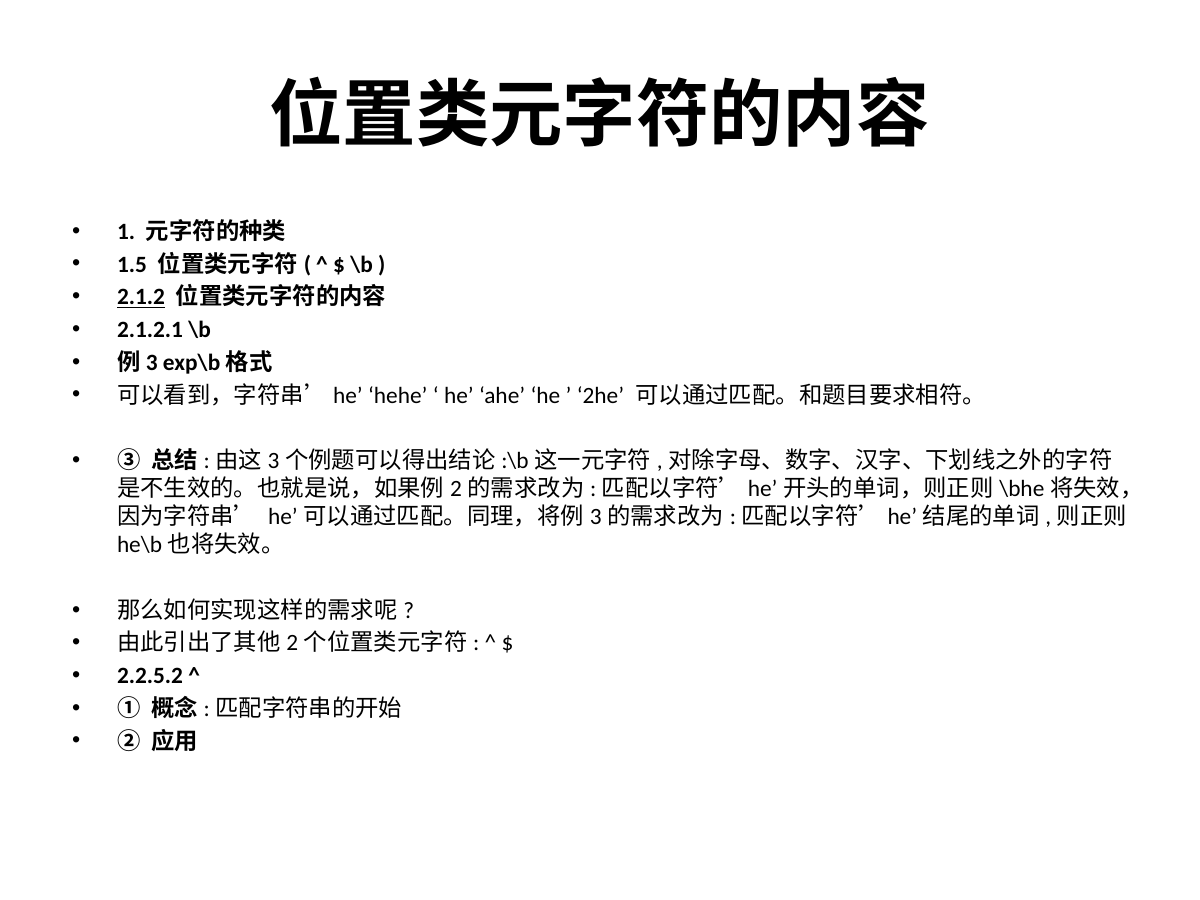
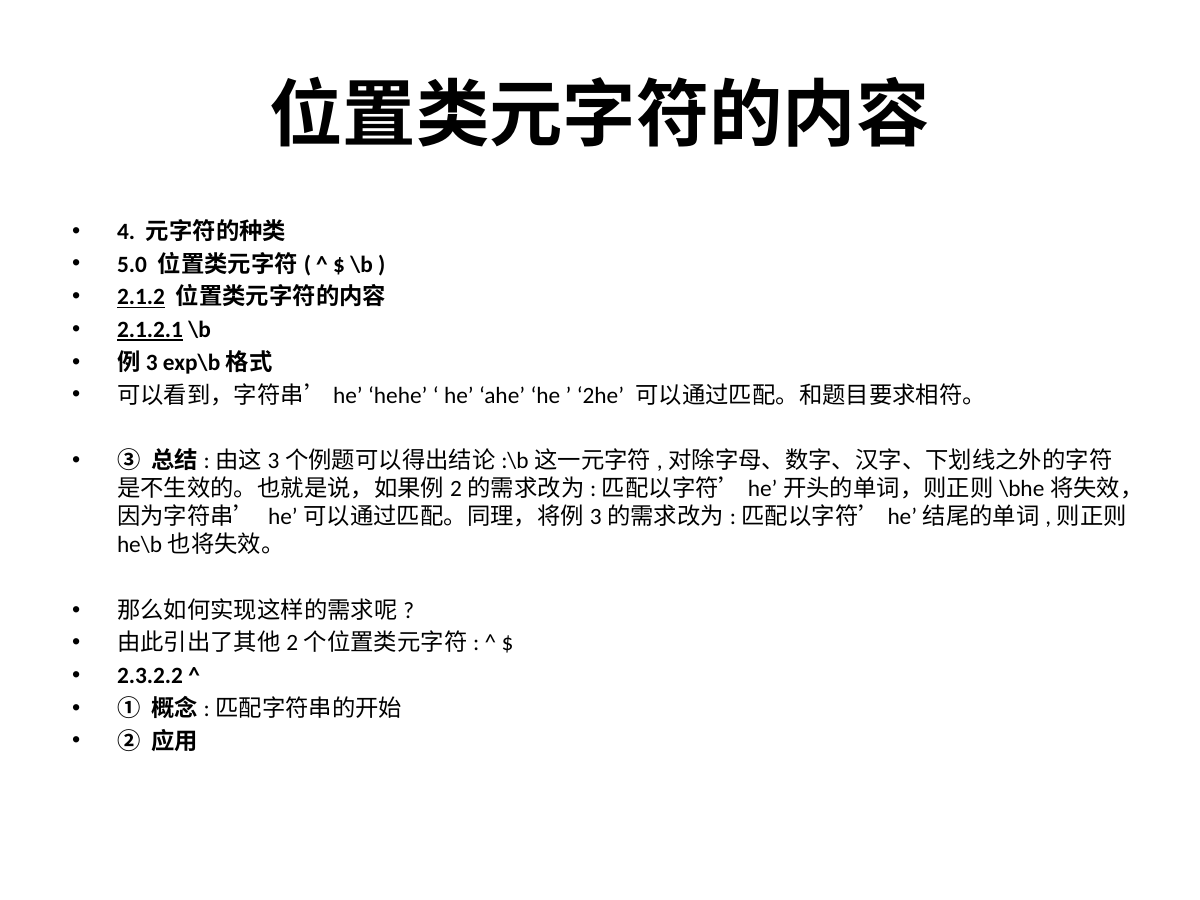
1: 1 -> 4
1.5: 1.5 -> 5.0
2.1.2.1 underline: none -> present
2.2.5.2: 2.2.5.2 -> 2.3.2.2
